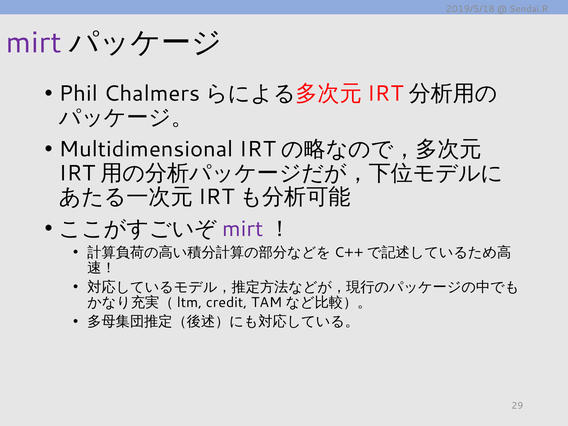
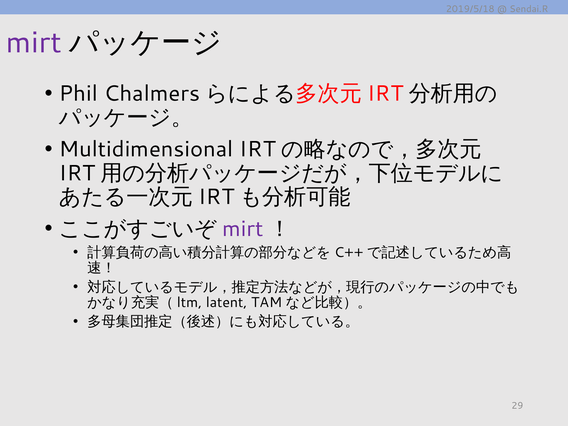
credit: credit -> latent
